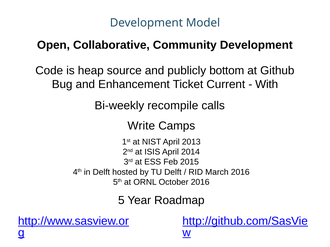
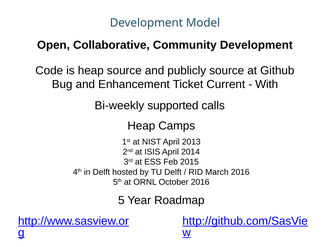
publicly bottom: bottom -> source
recompile: recompile -> supported
Write at (141, 126): Write -> Heap
